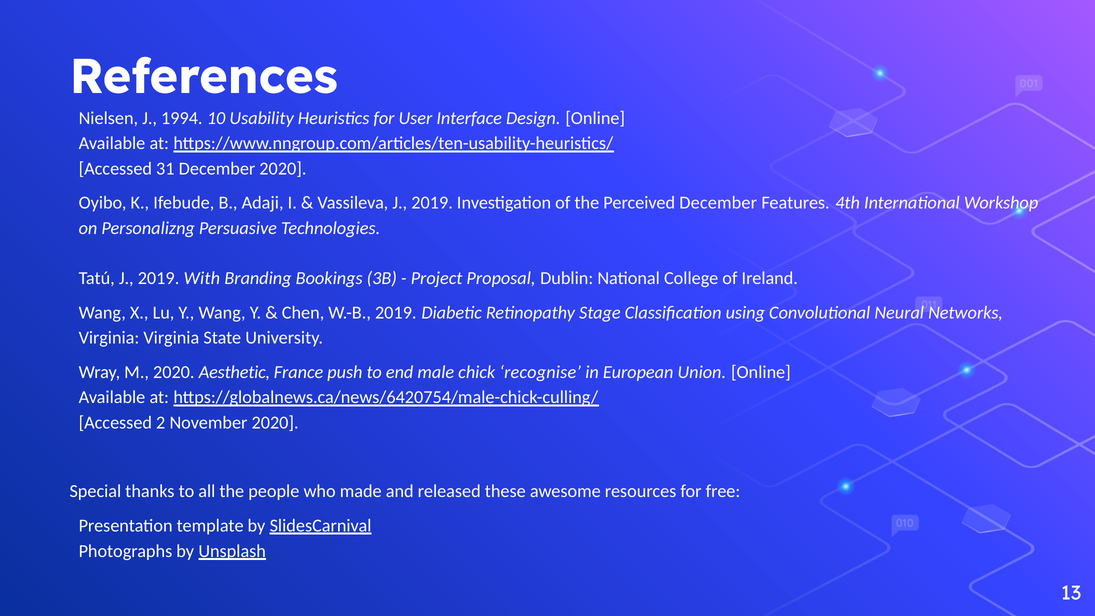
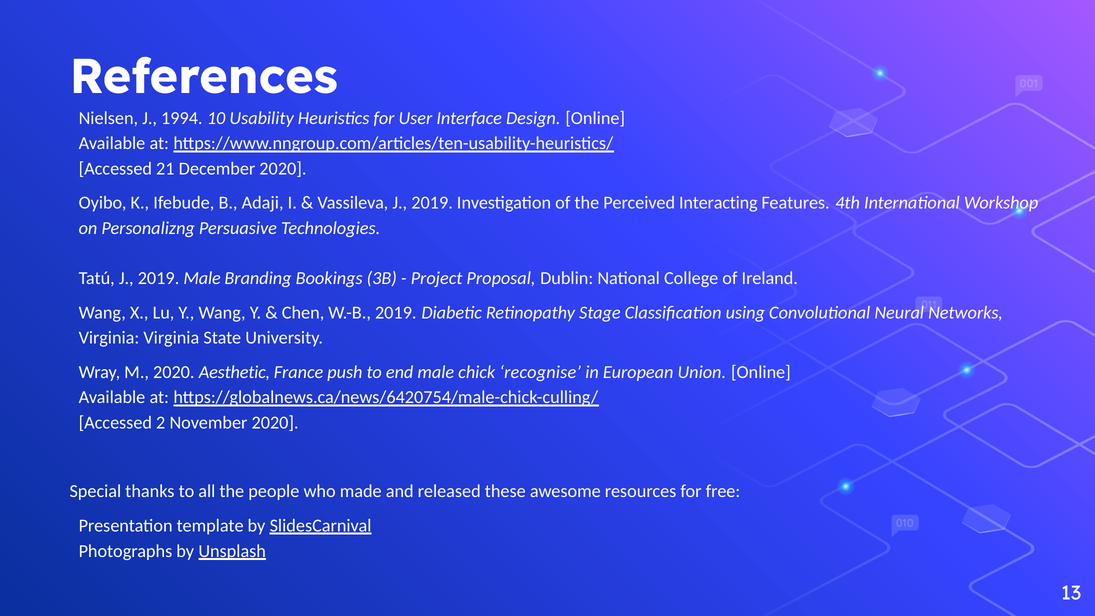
31: 31 -> 21
Perceived December: December -> Interacting
2019 With: With -> Male
